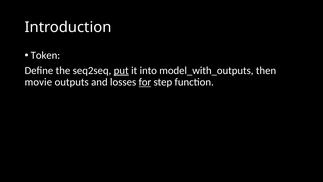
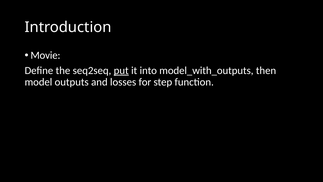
Token: Token -> Movie
movie: movie -> model
for underline: present -> none
